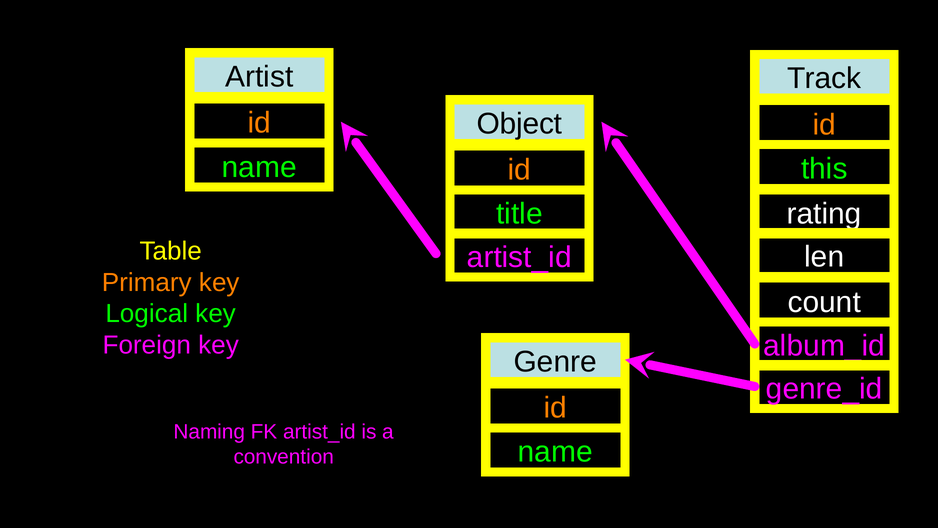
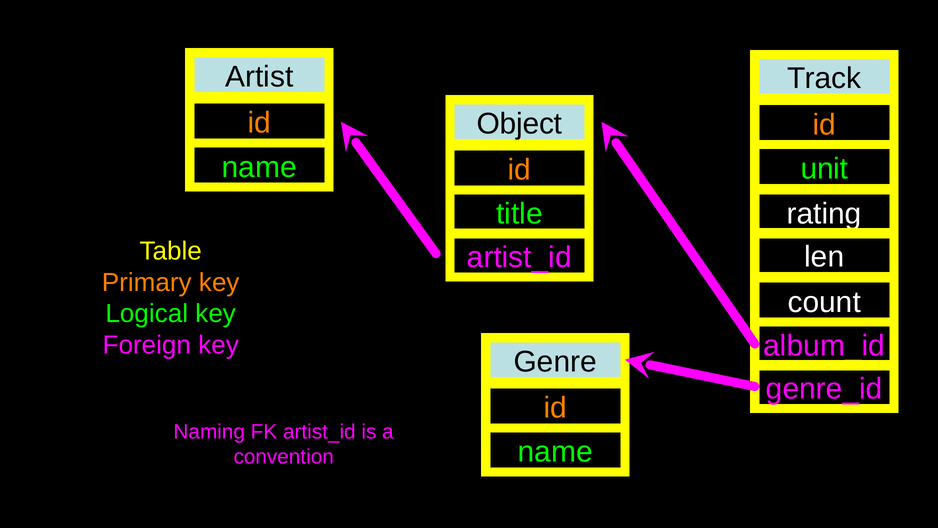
this: this -> unit
